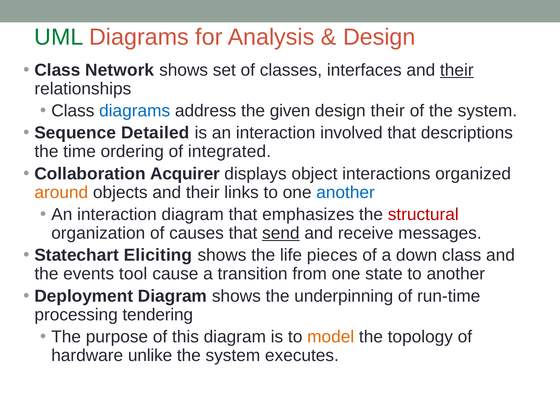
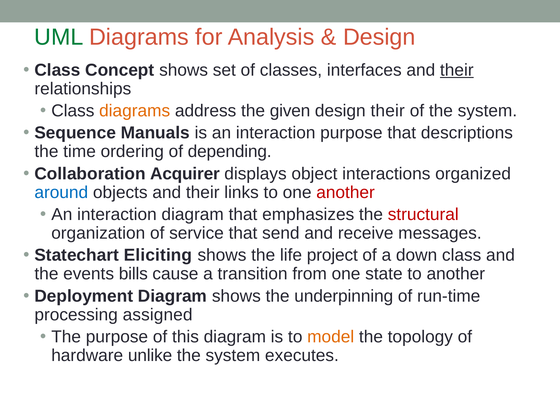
Network: Network -> Concept
diagrams at (135, 111) colour: blue -> orange
Detailed: Detailed -> Manuals
interaction involved: involved -> purpose
integrated: integrated -> depending
around colour: orange -> blue
another at (346, 192) colour: blue -> red
causes: causes -> service
send underline: present -> none
pieces: pieces -> project
tool: tool -> bills
tendering: tendering -> assigned
